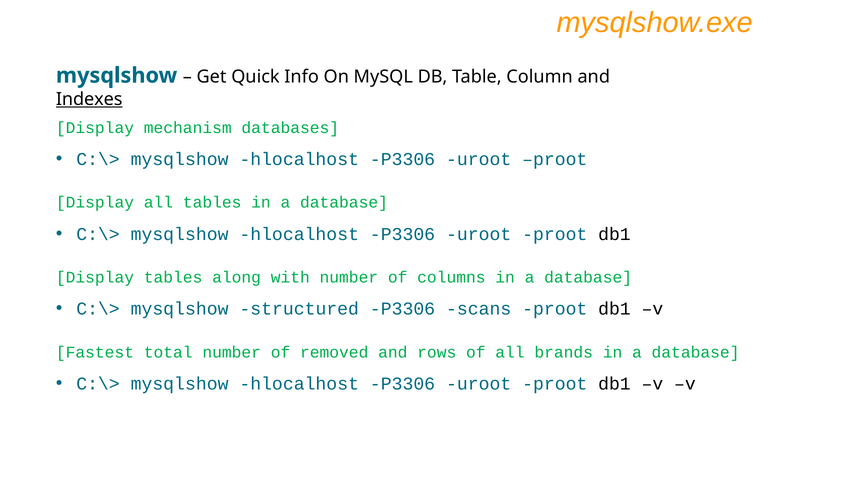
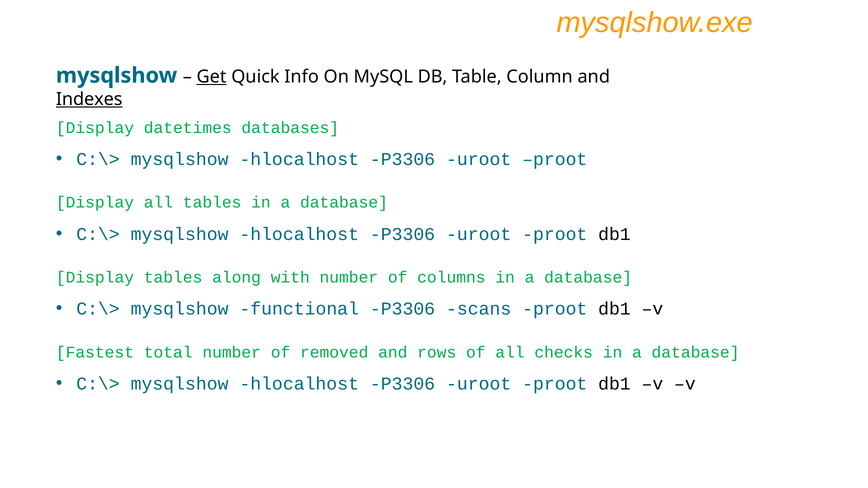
Get underline: none -> present
mechanism: mechanism -> datetimes
structured: structured -> functional
brands: brands -> checks
